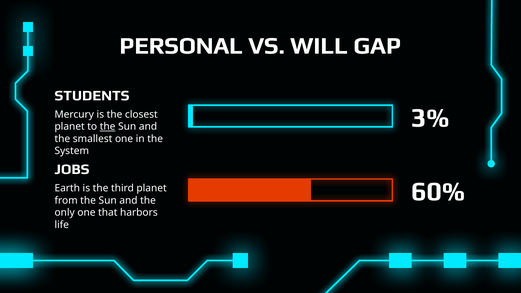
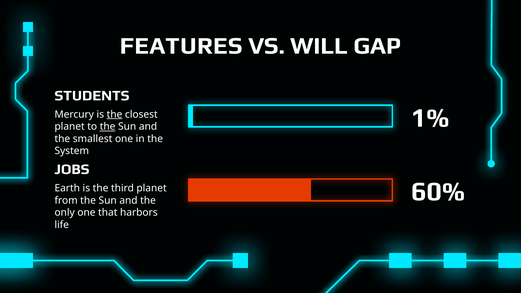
PERSONAL: PERSONAL -> FEATURES
3%: 3% -> 1%
the at (115, 114) underline: none -> present
